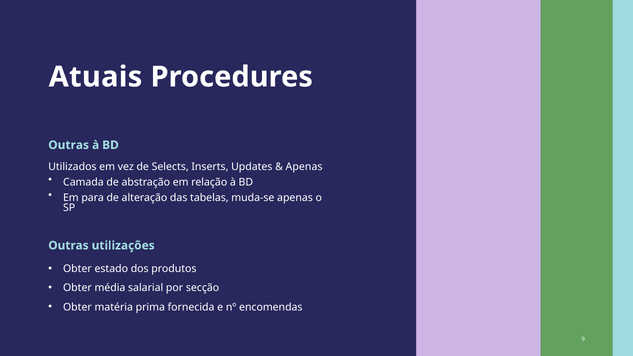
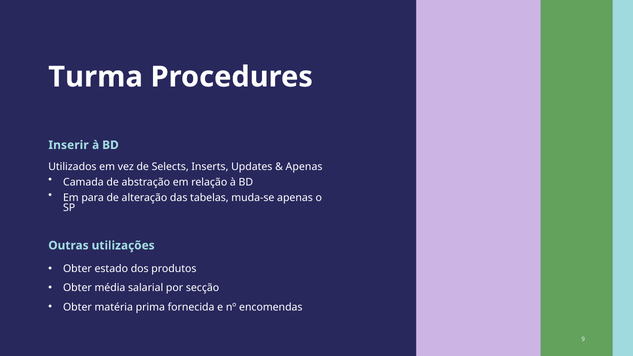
Atuais: Atuais -> Turma
Outras at (69, 145): Outras -> Inserir
